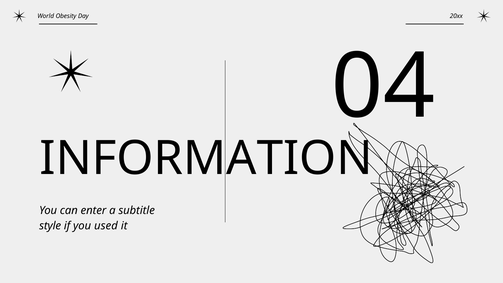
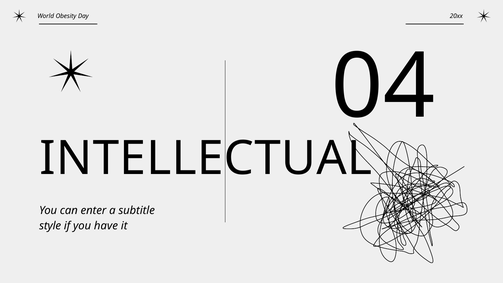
INFORMATION: INFORMATION -> INTELLECTUAL
used: used -> have
